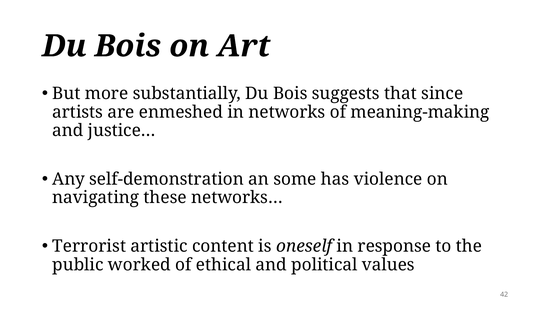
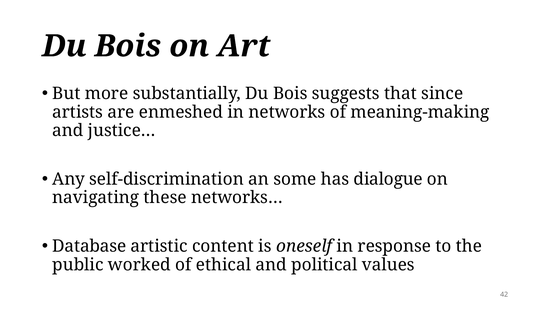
self-demonstration: self-demonstration -> self-discrimination
violence: violence -> dialogue
Terrorist: Terrorist -> Database
